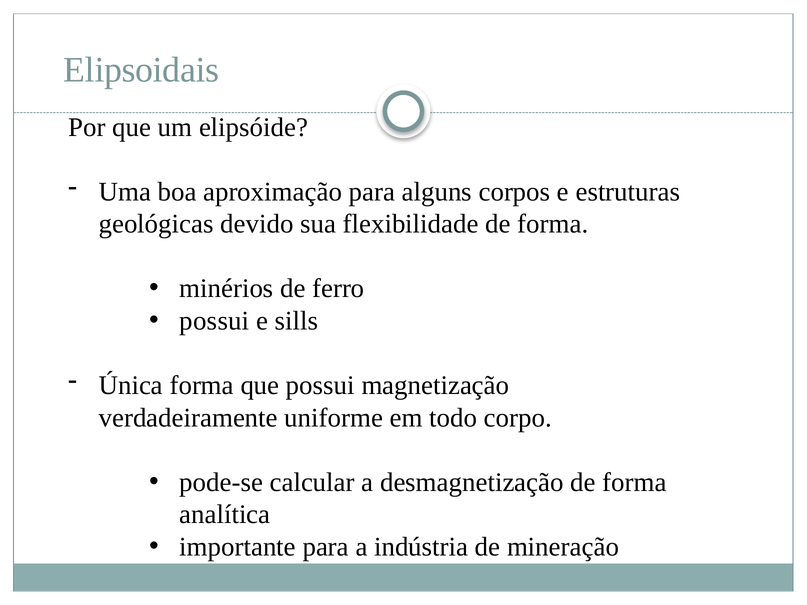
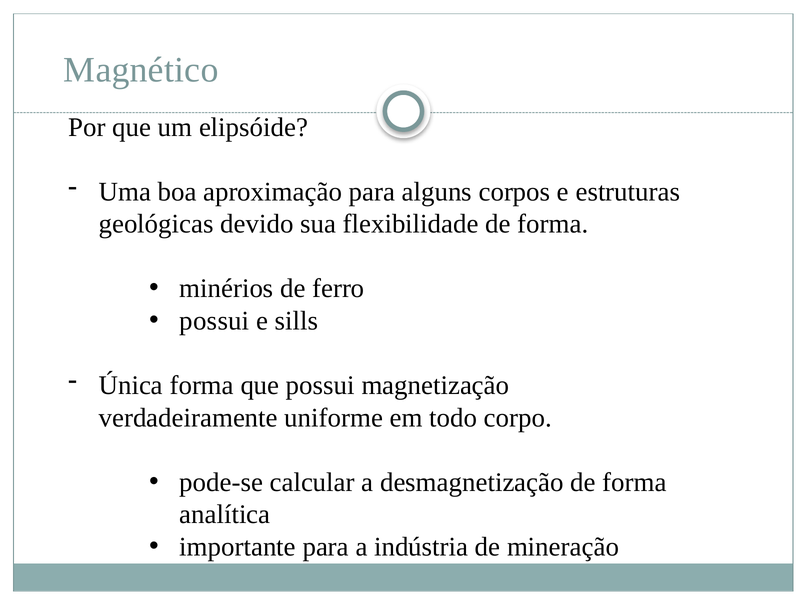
Elipsoidais: Elipsoidais -> Magnético
